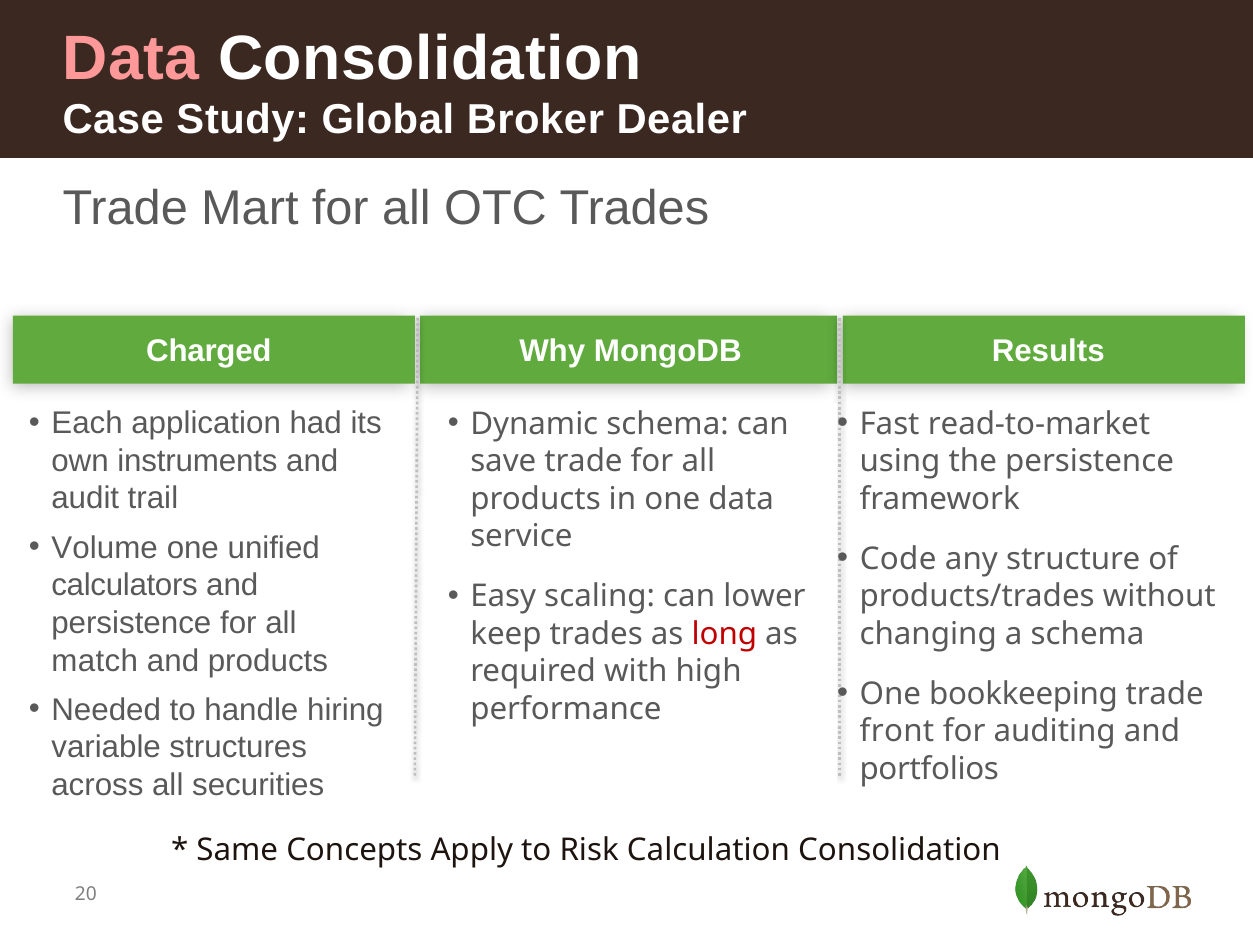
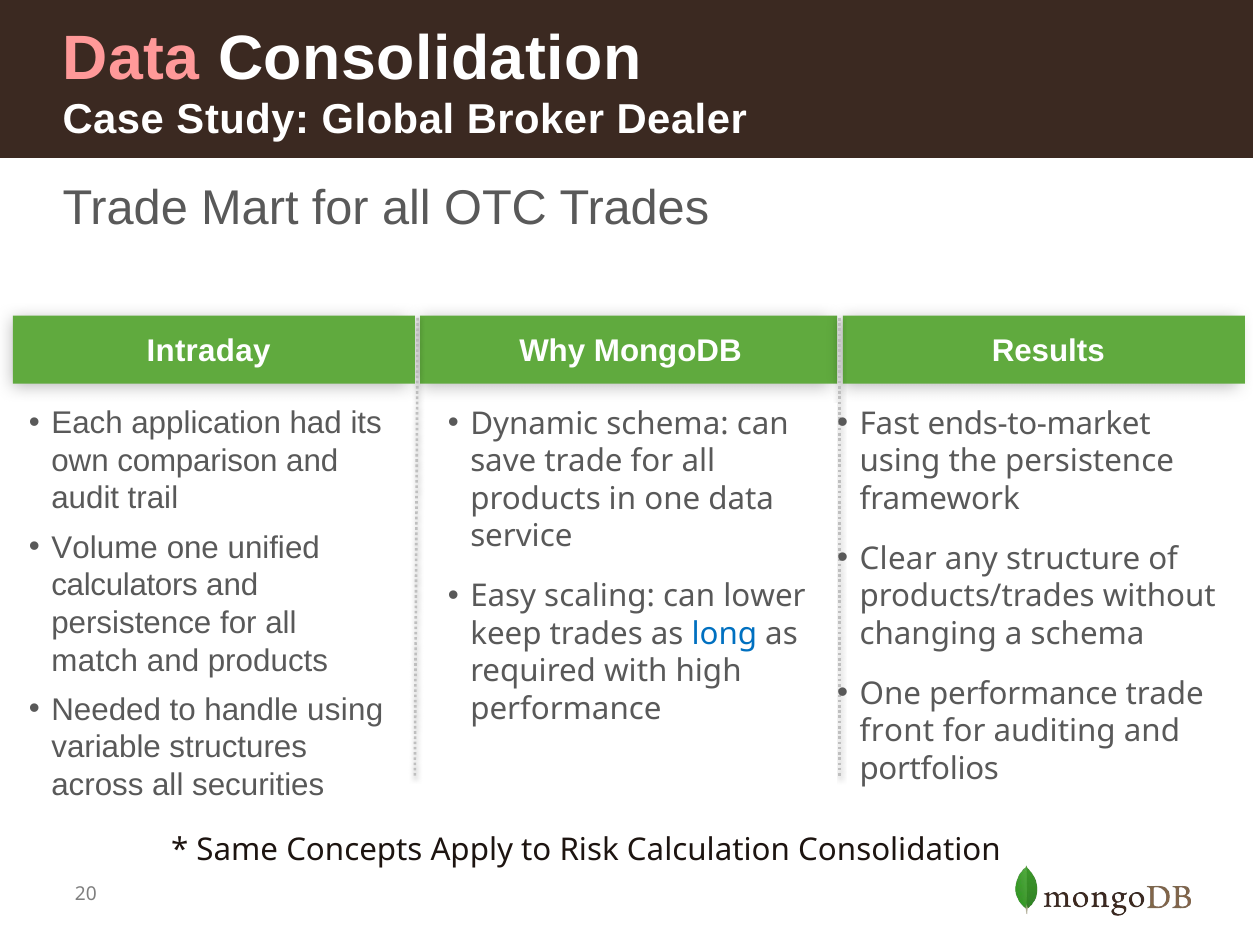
Charged: Charged -> Intraday
read-to-market: read-to-market -> ends-to-market
instruments: instruments -> comparison
Code: Code -> Clear
long colour: red -> blue
One bookkeeping: bookkeeping -> performance
handle hiring: hiring -> using
